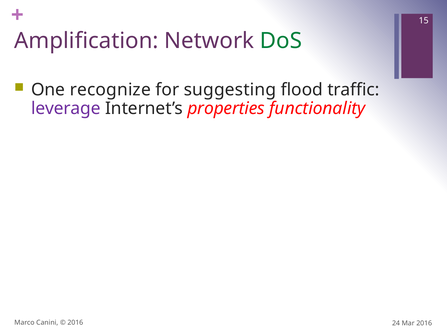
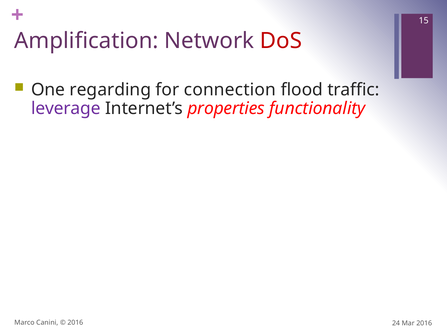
DoS colour: green -> red
recognize: recognize -> regarding
suggesting: suggesting -> connection
